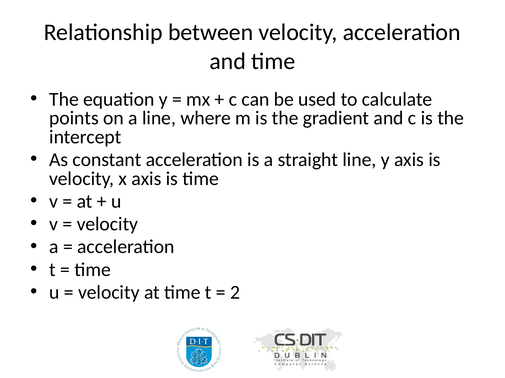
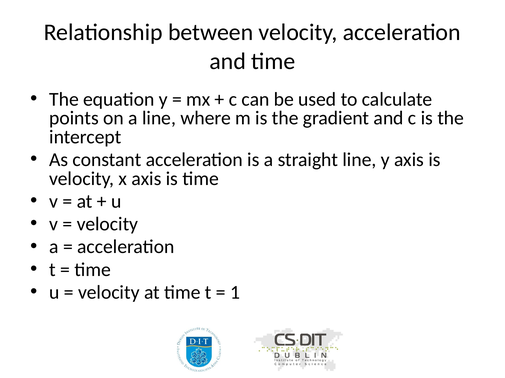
2: 2 -> 1
